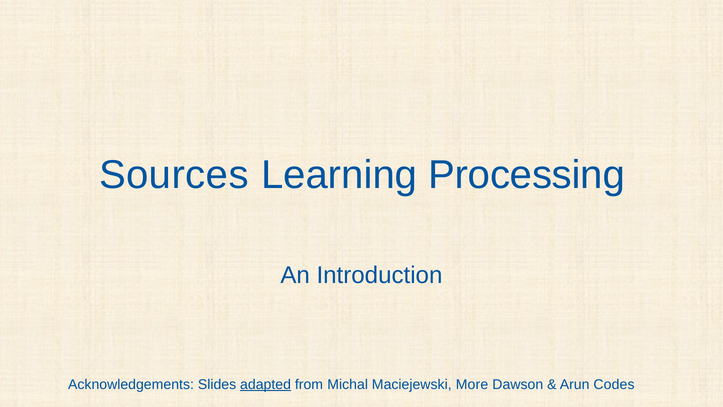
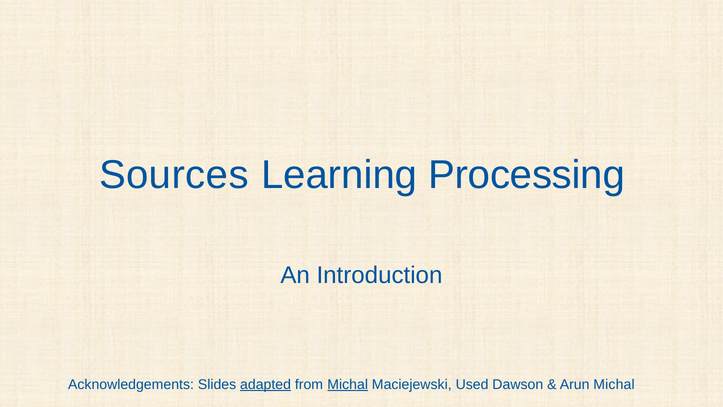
Michal at (348, 384) underline: none -> present
More: More -> Used
Arun Codes: Codes -> Michal
